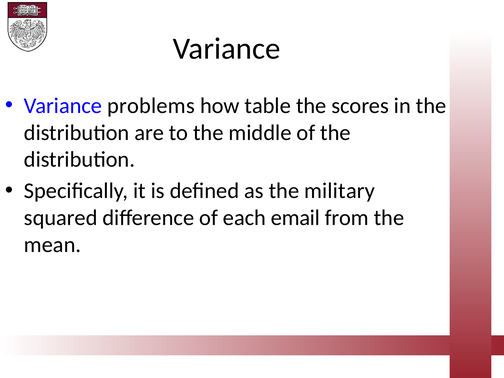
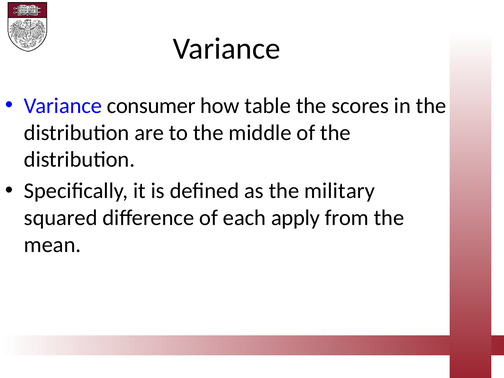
problems: problems -> consumer
email: email -> apply
